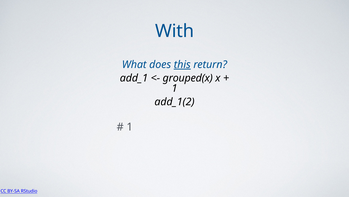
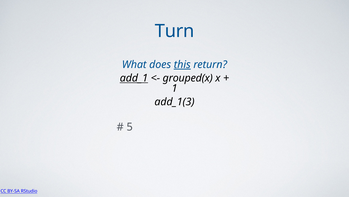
With: With -> Turn
add_1 underline: none -> present
add_1(2: add_1(2 -> add_1(3
1 at (130, 127): 1 -> 5
